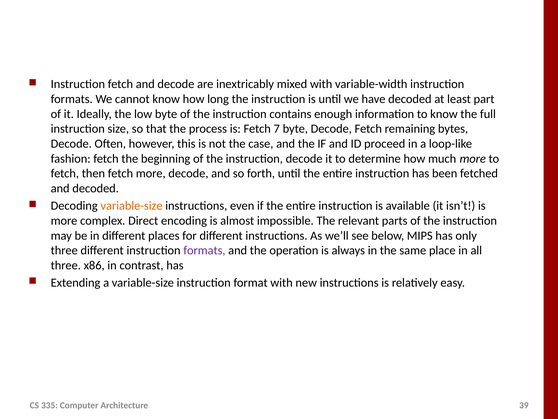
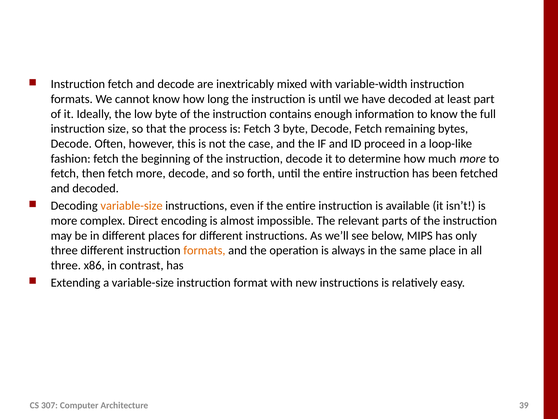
7: 7 -> 3
formats at (204, 250) colour: purple -> orange
335: 335 -> 307
